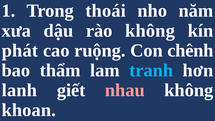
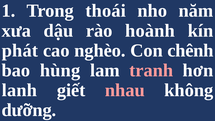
rào không: không -> hoành
ruộng: ruộng -> nghèo
thẩm: thẩm -> hùng
tranh colour: light blue -> pink
khoan: khoan -> dưỡng
